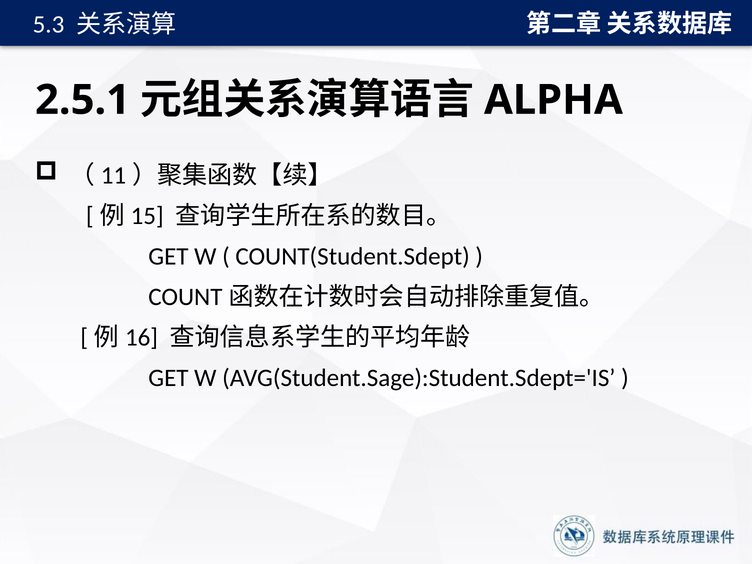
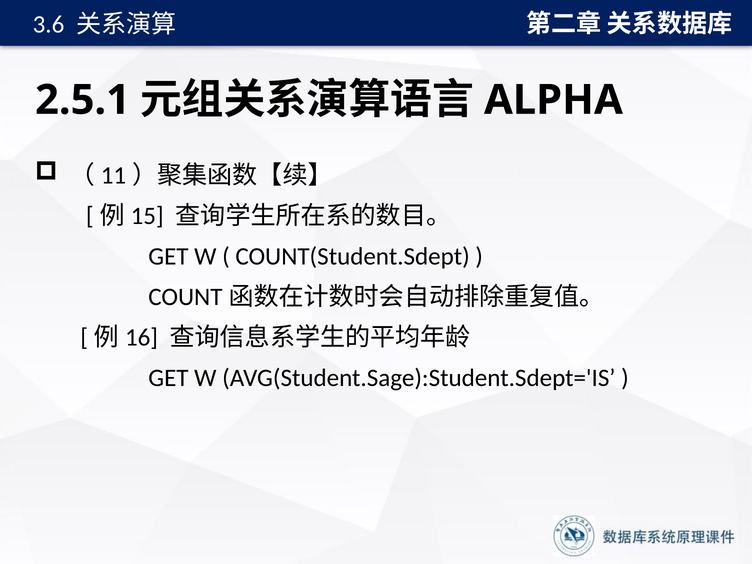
5.3: 5.3 -> 3.6
